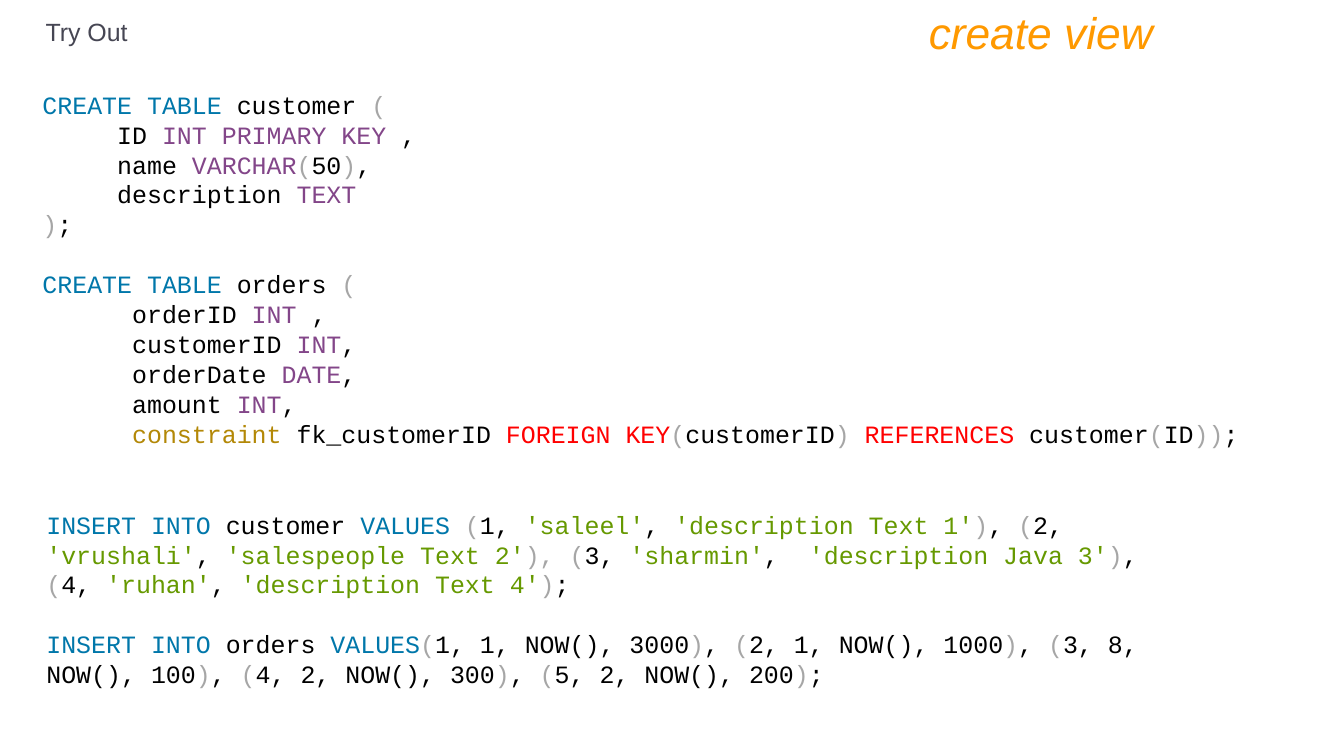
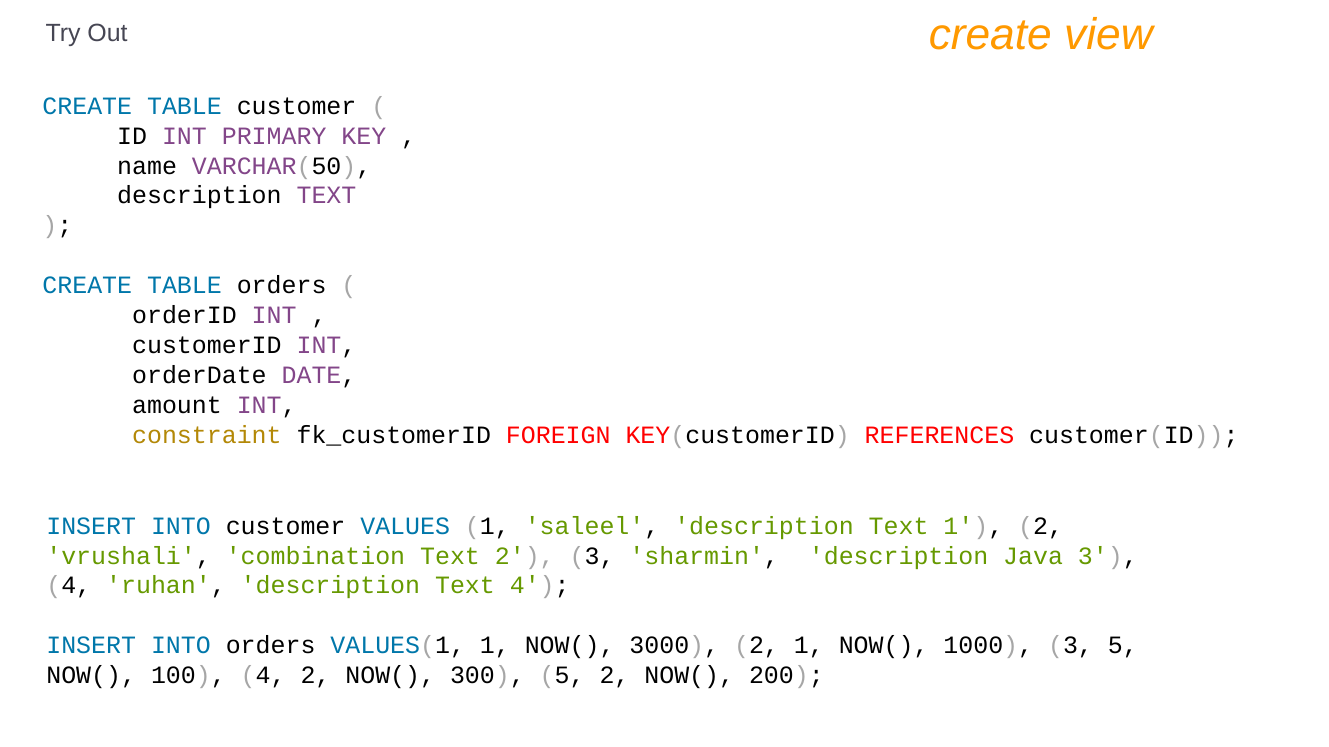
salespeople: salespeople -> combination
3 8: 8 -> 5
